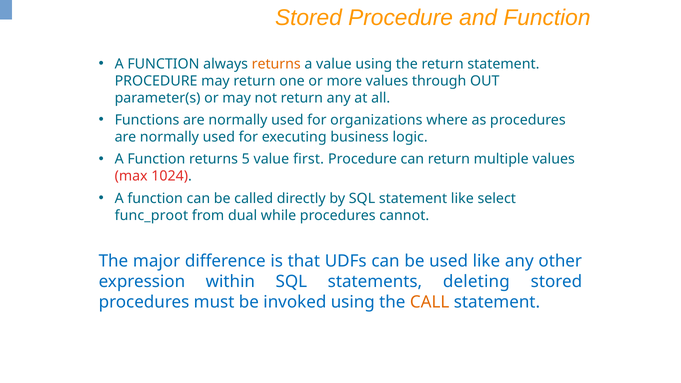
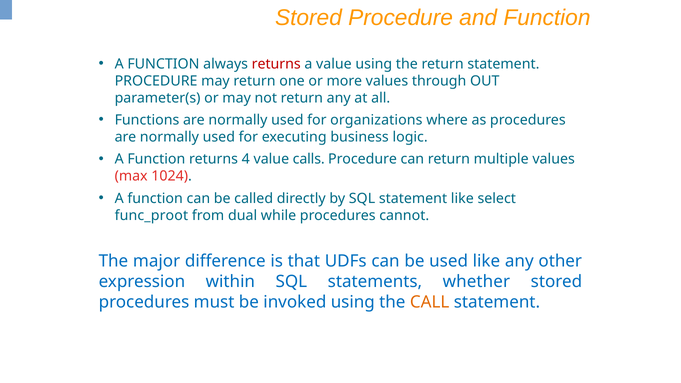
returns at (276, 64) colour: orange -> red
5: 5 -> 4
first: first -> calls
deleting: deleting -> whether
